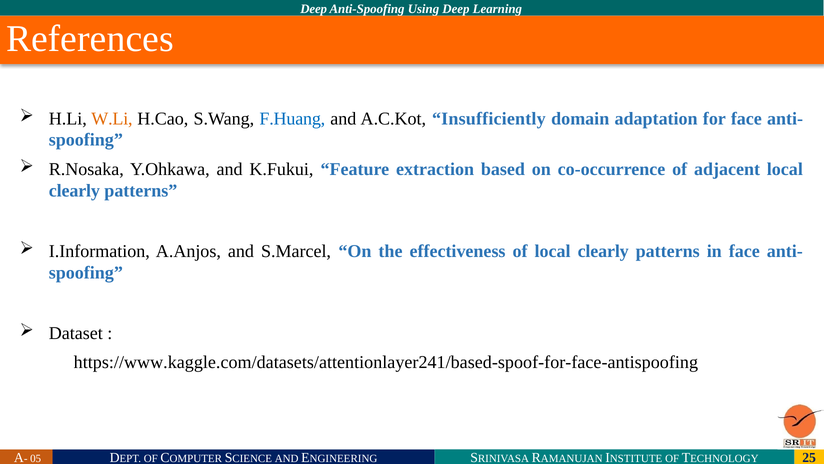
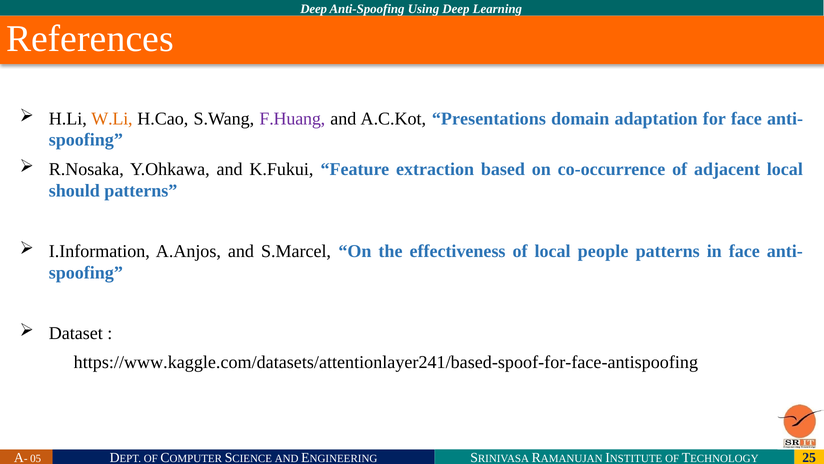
F.Huang colour: blue -> purple
Insufficiently: Insufficiently -> Presentations
clearly at (74, 190): clearly -> should
of local clearly: clearly -> people
